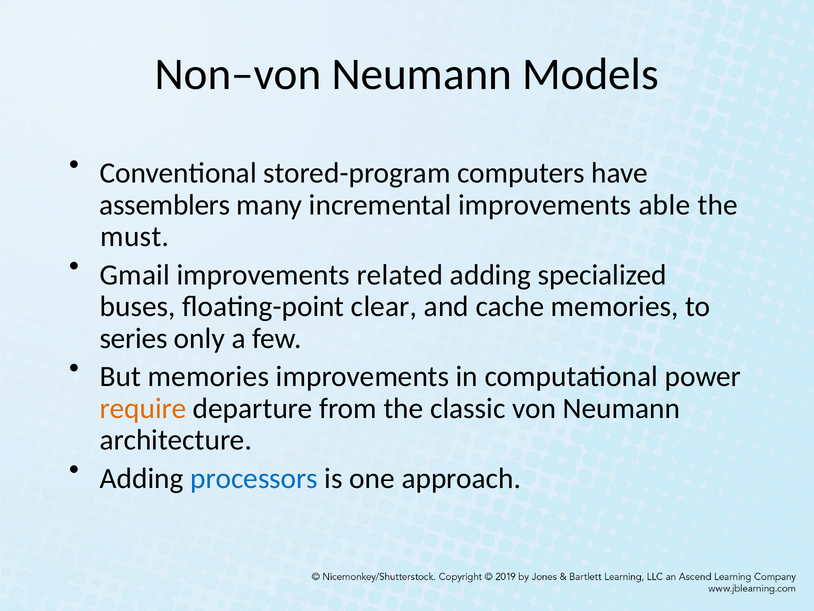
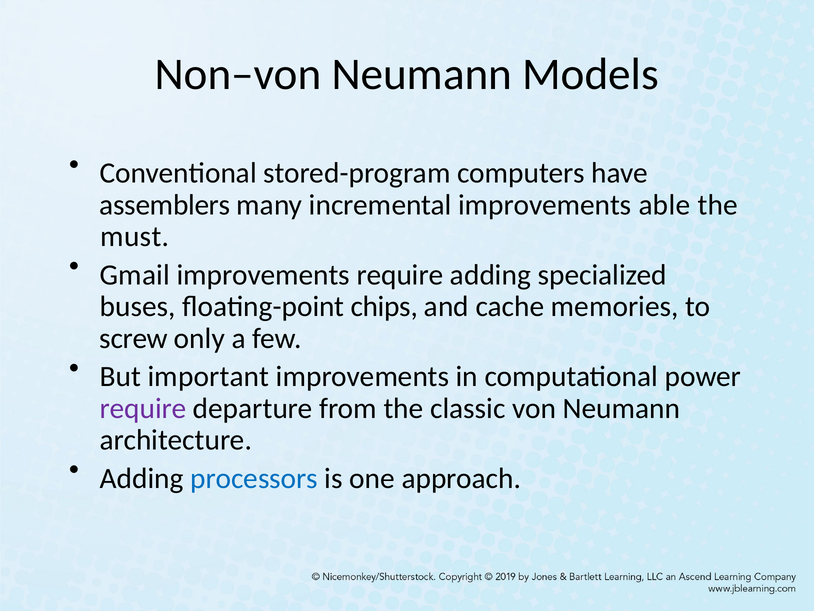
improvements related: related -> require
clear: clear -> chips
series: series -> screw
But memories: memories -> important
require at (143, 408) colour: orange -> purple
